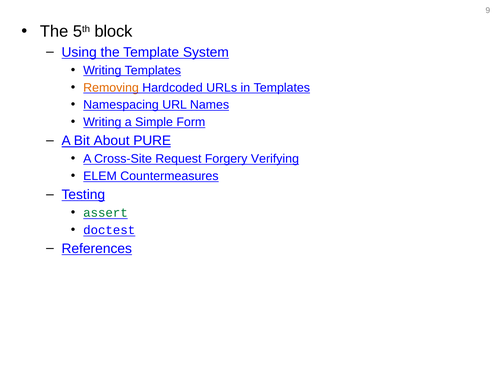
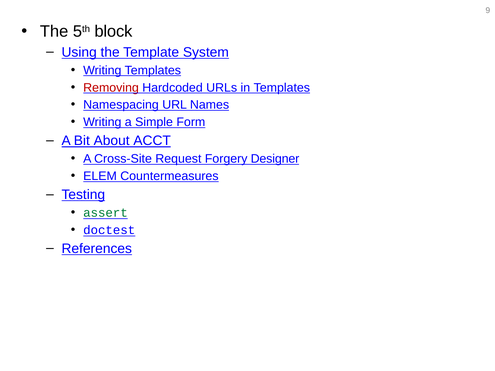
Removing colour: orange -> red
PURE: PURE -> ACCT
Verifying: Verifying -> Designer
